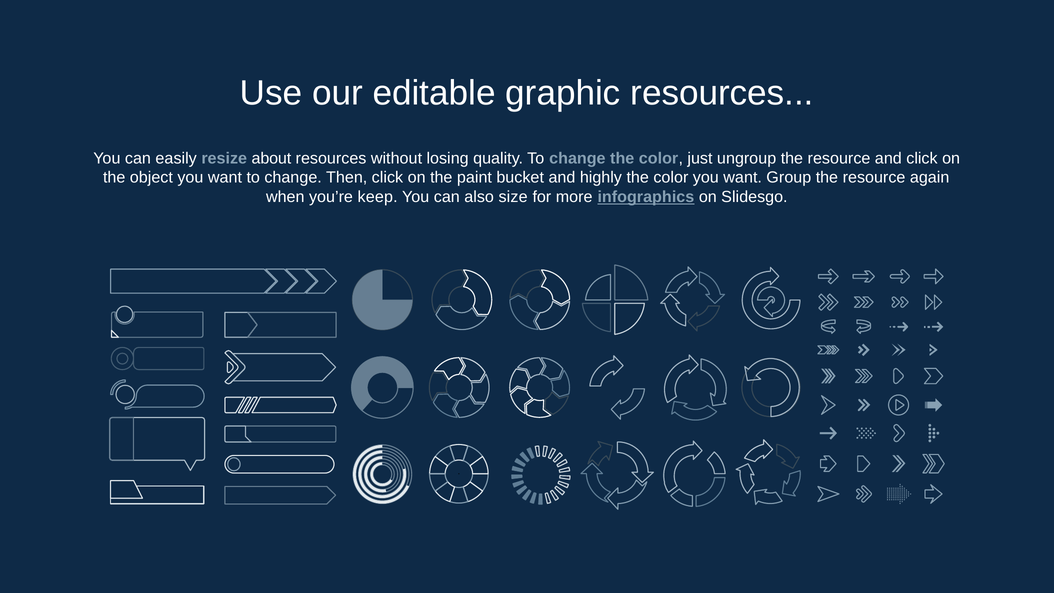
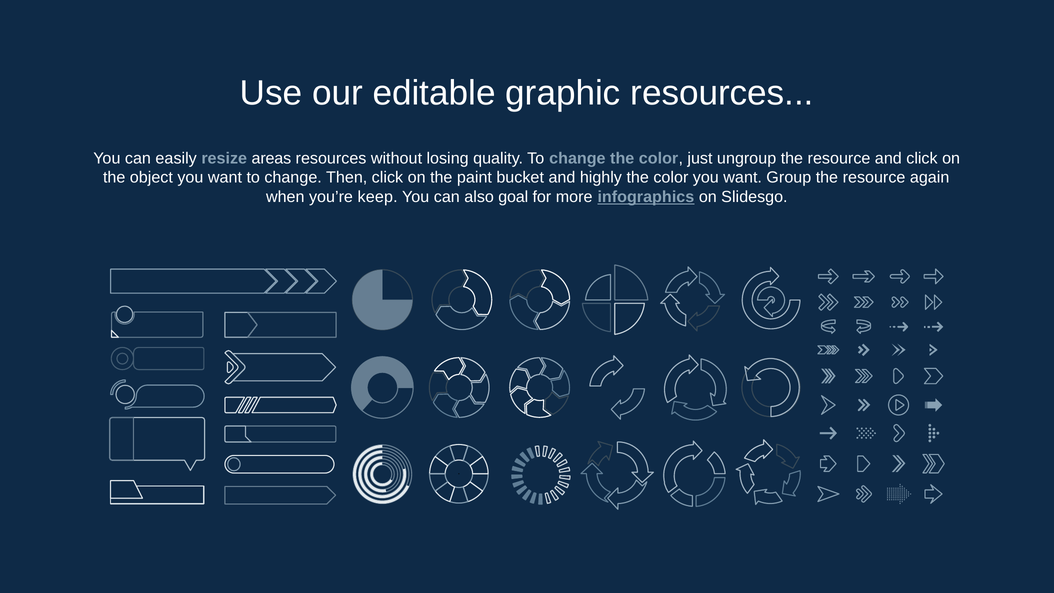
about: about -> areas
size: size -> goal
